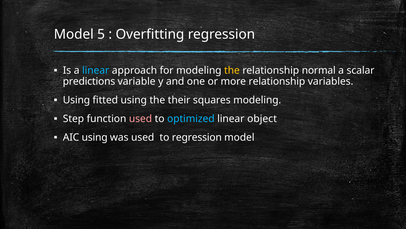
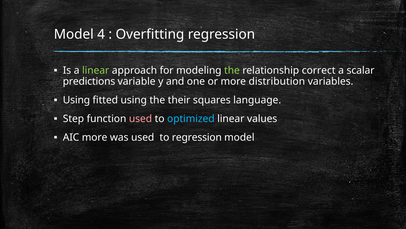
5: 5 -> 4
linear at (96, 70) colour: light blue -> light green
the at (232, 70) colour: yellow -> light green
normal: normal -> correct
more relationship: relationship -> distribution
squares modeling: modeling -> language
object: object -> values
AIC using: using -> more
